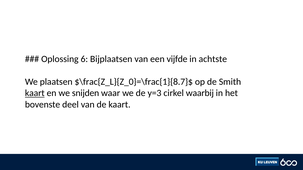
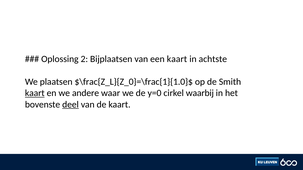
6: 6 -> 2
een vijfde: vijfde -> kaart
$\frac{Z_L}{Z_0}=\frac{1}{8.7}$: $\frac{Z_L}{Z_0}=\frac{1}{8.7}$ -> $\frac{Z_L}{Z_0}=\frac{1}{1.0}$
snijden: snijden -> andere
y=3: y=3 -> y=0
deel underline: none -> present
